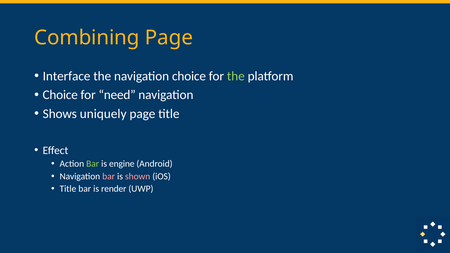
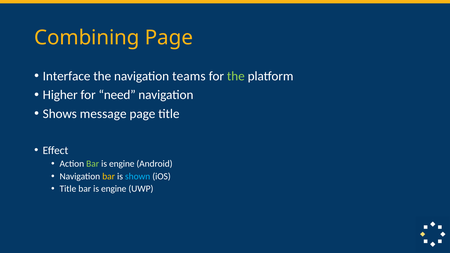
navigation choice: choice -> teams
Choice at (60, 95): Choice -> Higher
uniquely: uniquely -> message
bar at (109, 176) colour: pink -> yellow
shown colour: pink -> light blue
Title bar is render: render -> engine
